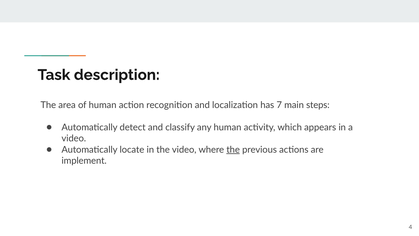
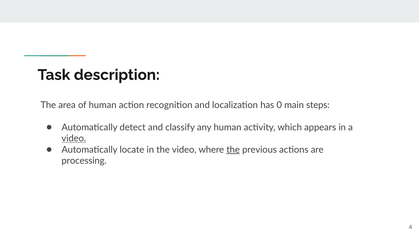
7: 7 -> 0
video at (74, 138) underline: none -> present
implement: implement -> processing
